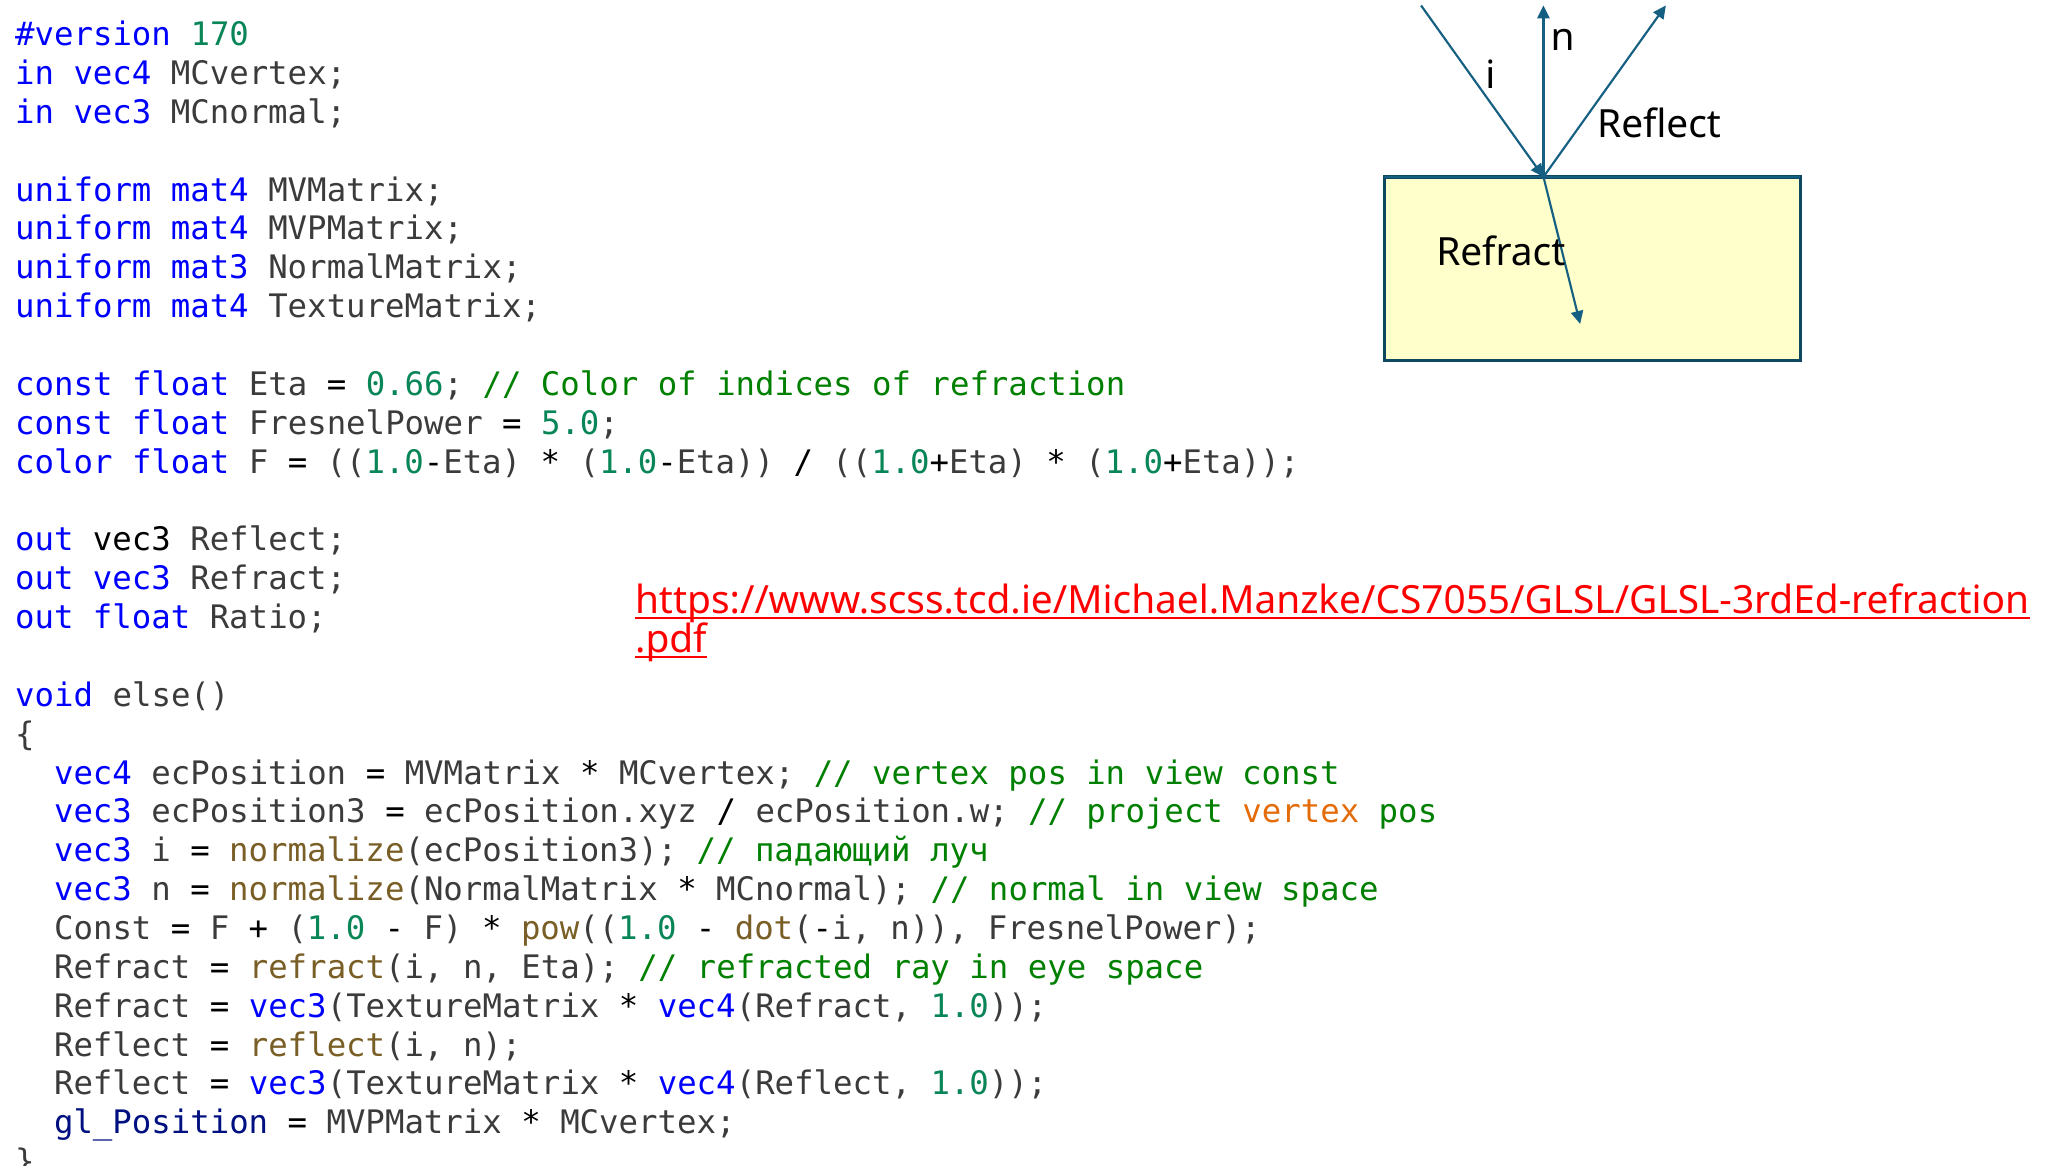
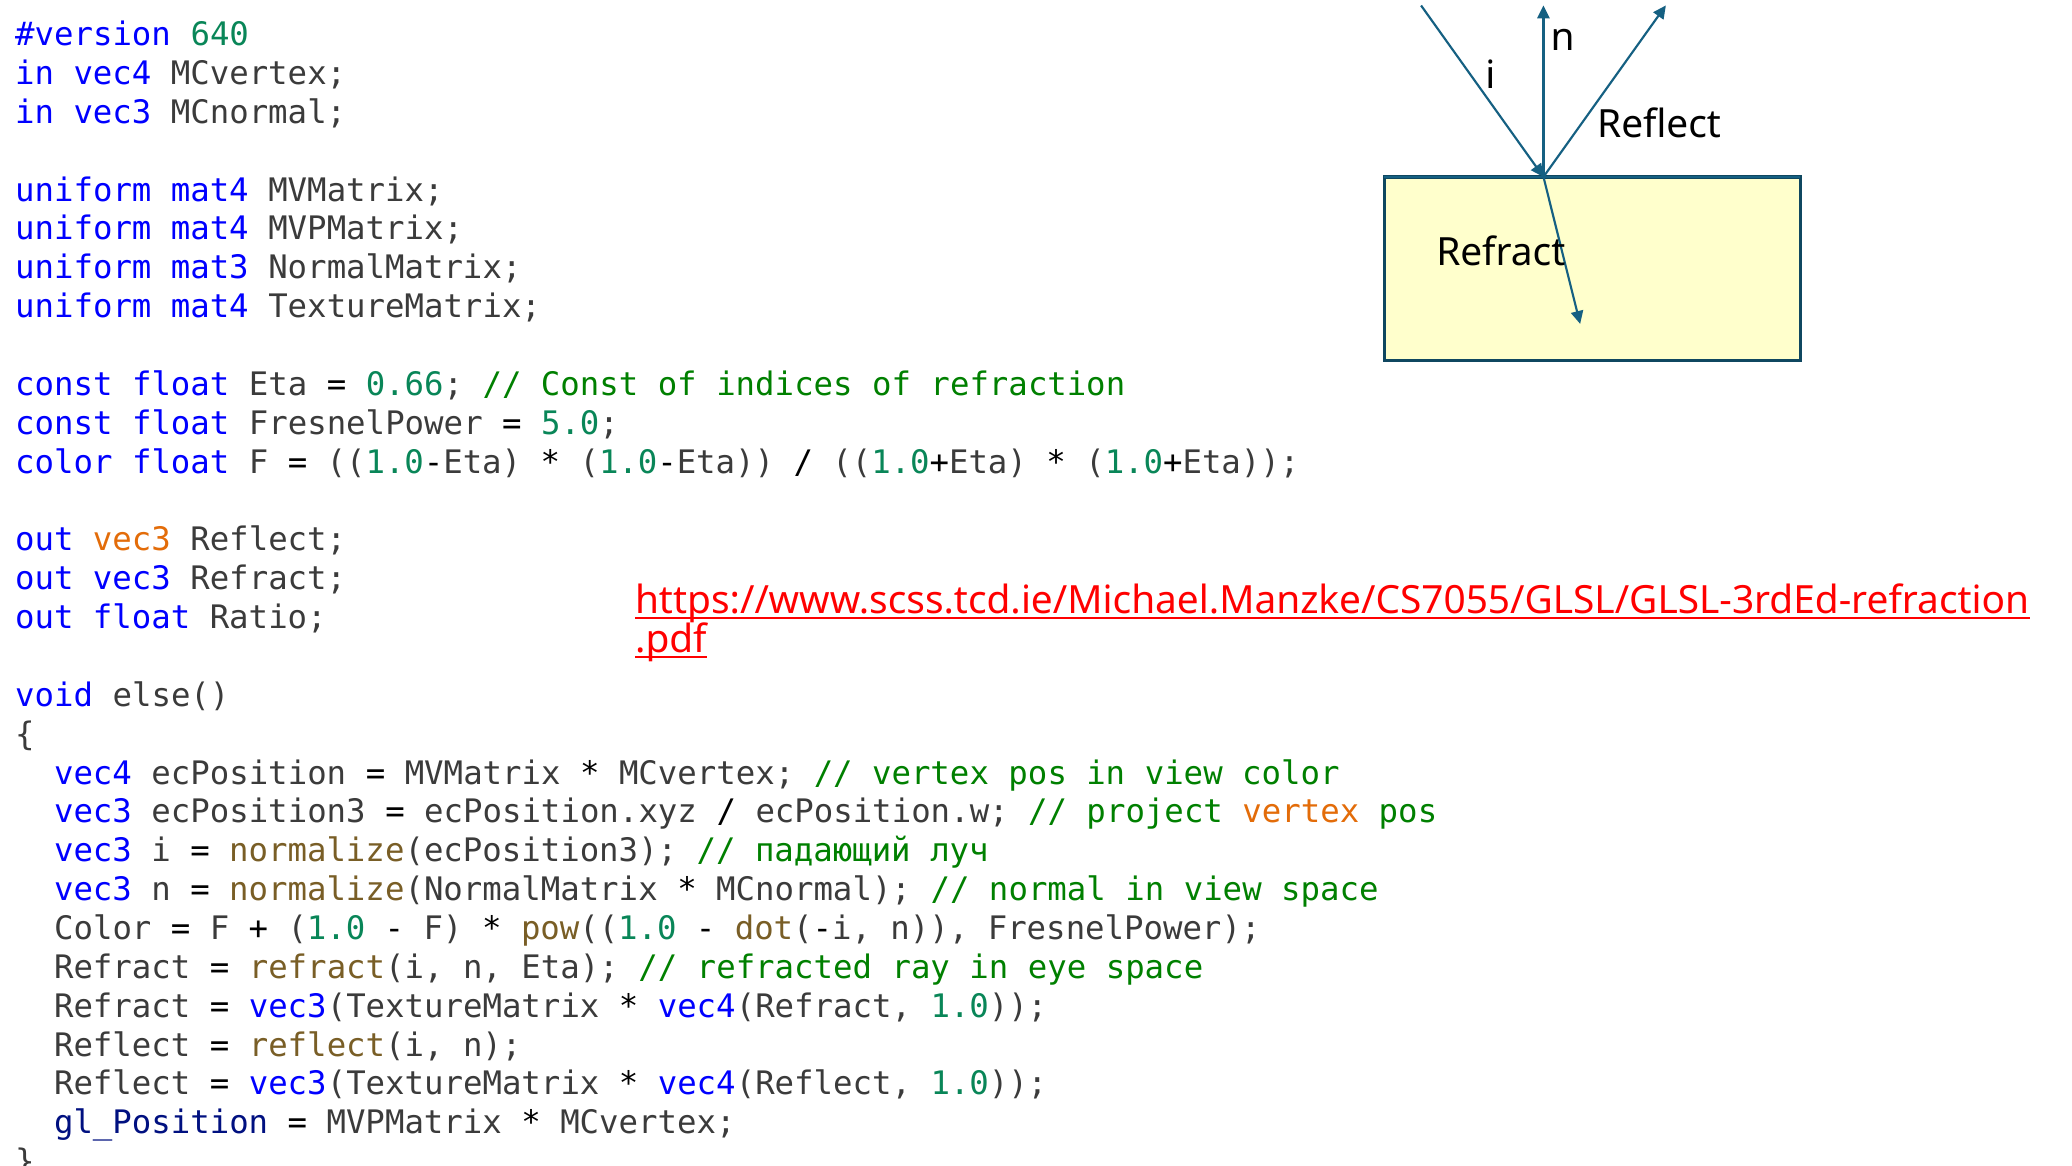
170: 170 -> 640
Color at (590, 384): Color -> Const
vec3 at (132, 540) colour: black -> orange
view const: const -> color
Const at (103, 928): Const -> Color
